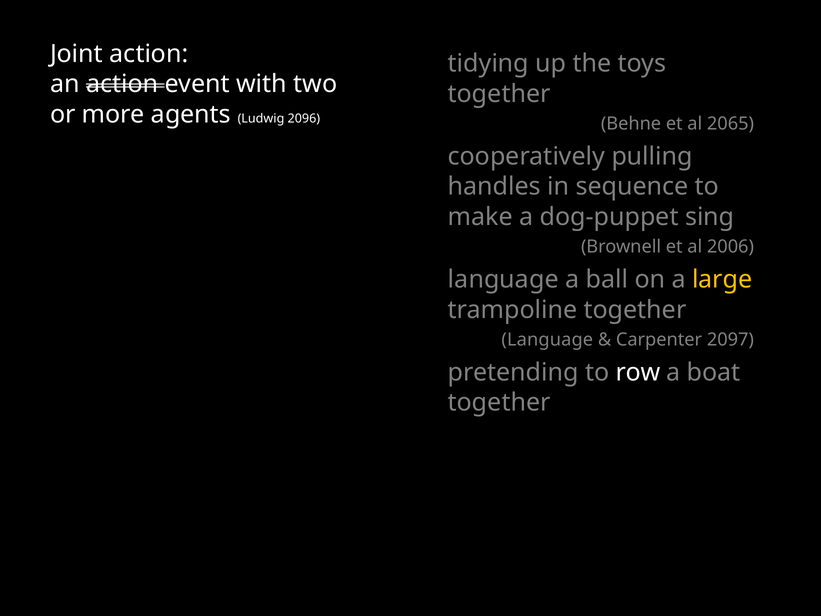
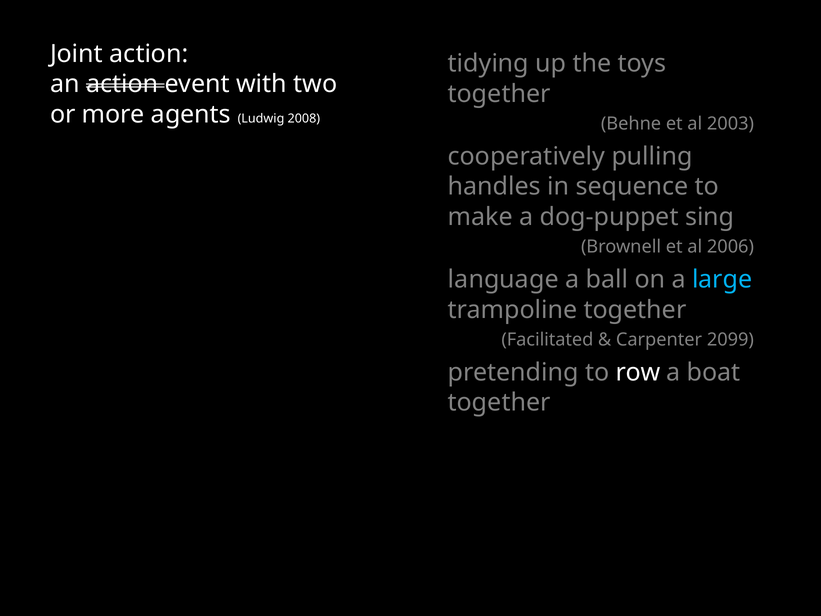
2096: 2096 -> 2008
2065: 2065 -> 2003
large colour: yellow -> light blue
Language at (547, 340): Language -> Facilitated
2097: 2097 -> 2099
